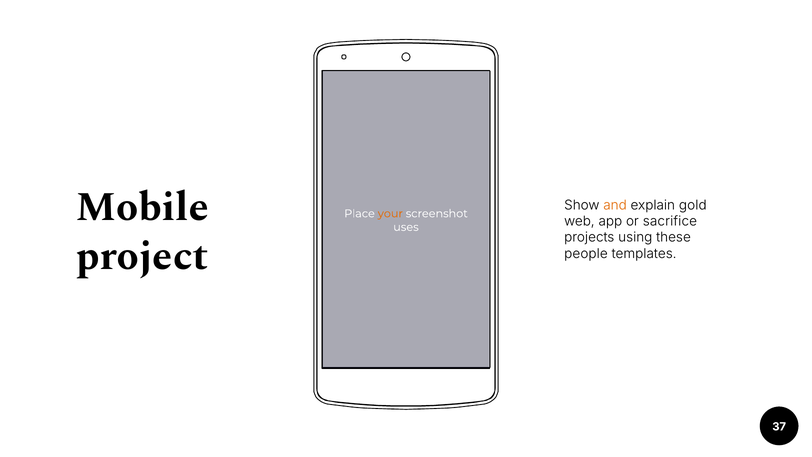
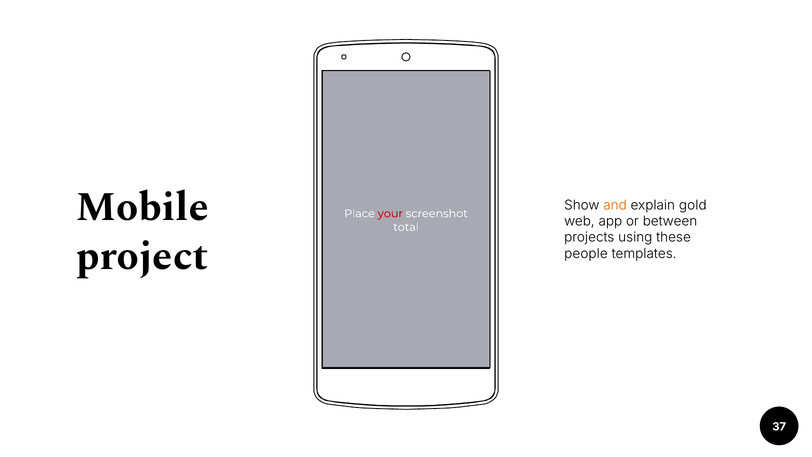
your colour: orange -> red
sacrifice: sacrifice -> between
uses: uses -> total
